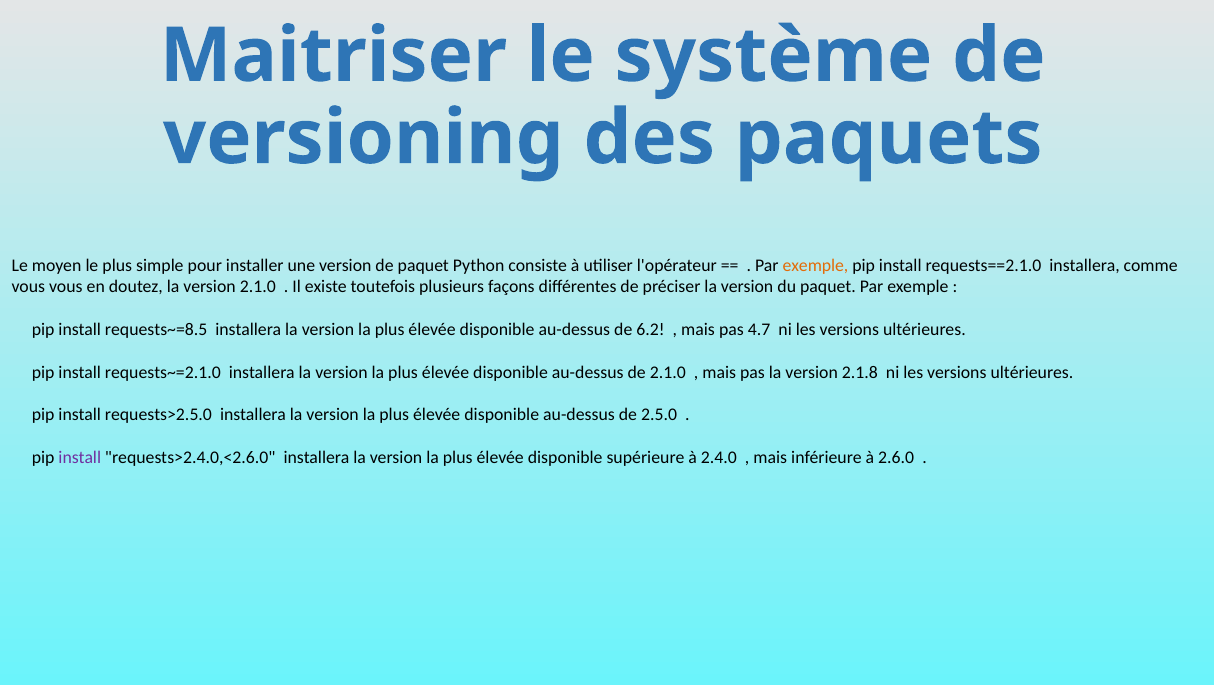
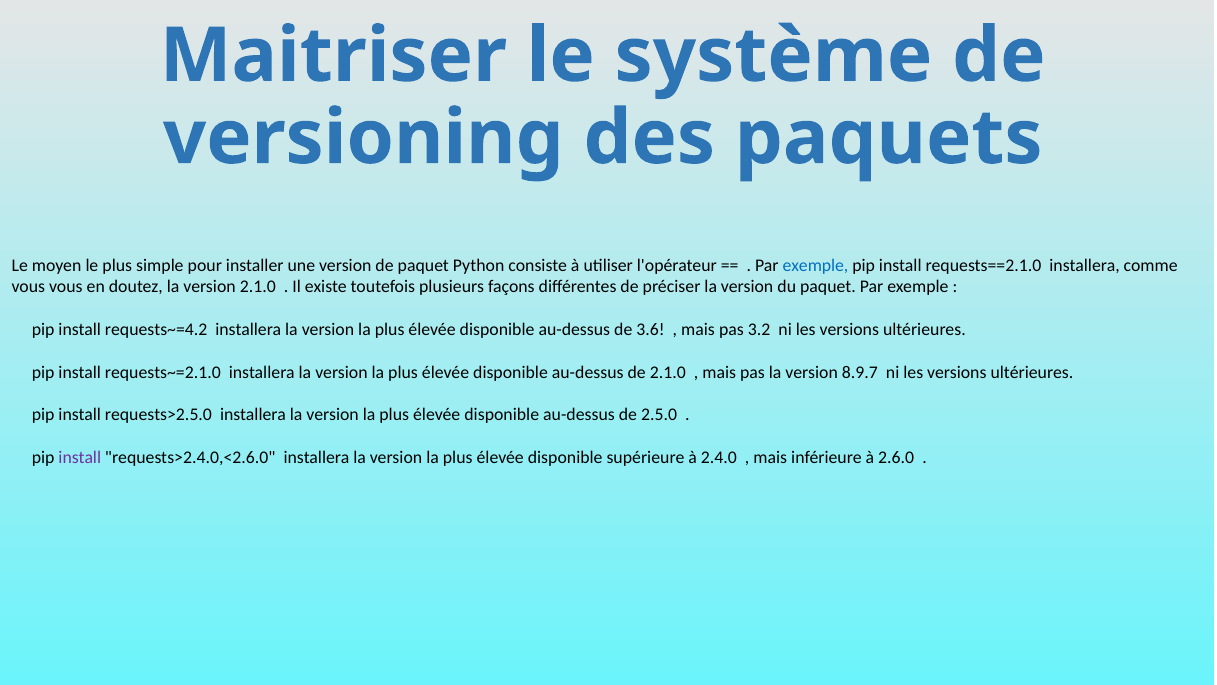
exemple at (815, 265) colour: orange -> blue
requests~=8.5: requests~=8.5 -> requests~=4.2
6.2: 6.2 -> 3.6
4.7: 4.7 -> 3.2
2.1.8: 2.1.8 -> 8.9.7
